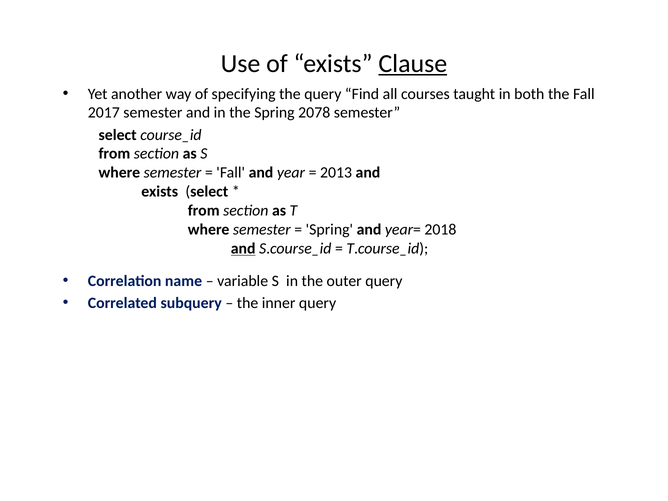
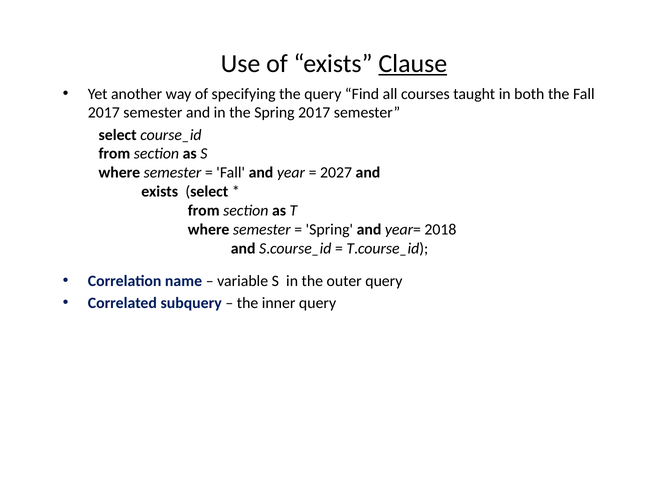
Spring 2078: 2078 -> 2017
2013: 2013 -> 2027
and at (243, 248) underline: present -> none
